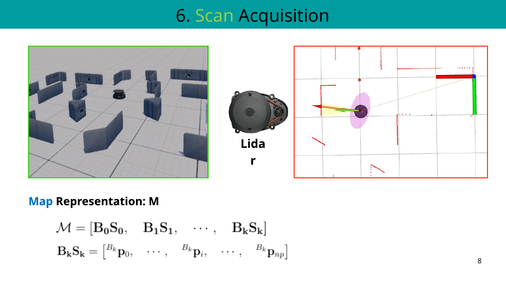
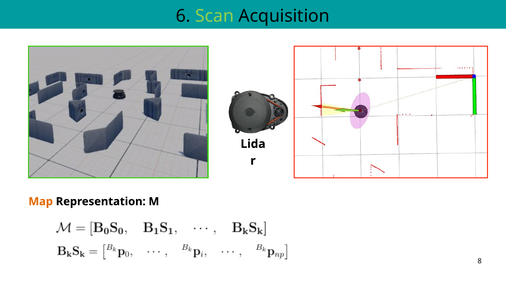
Map colour: blue -> orange
